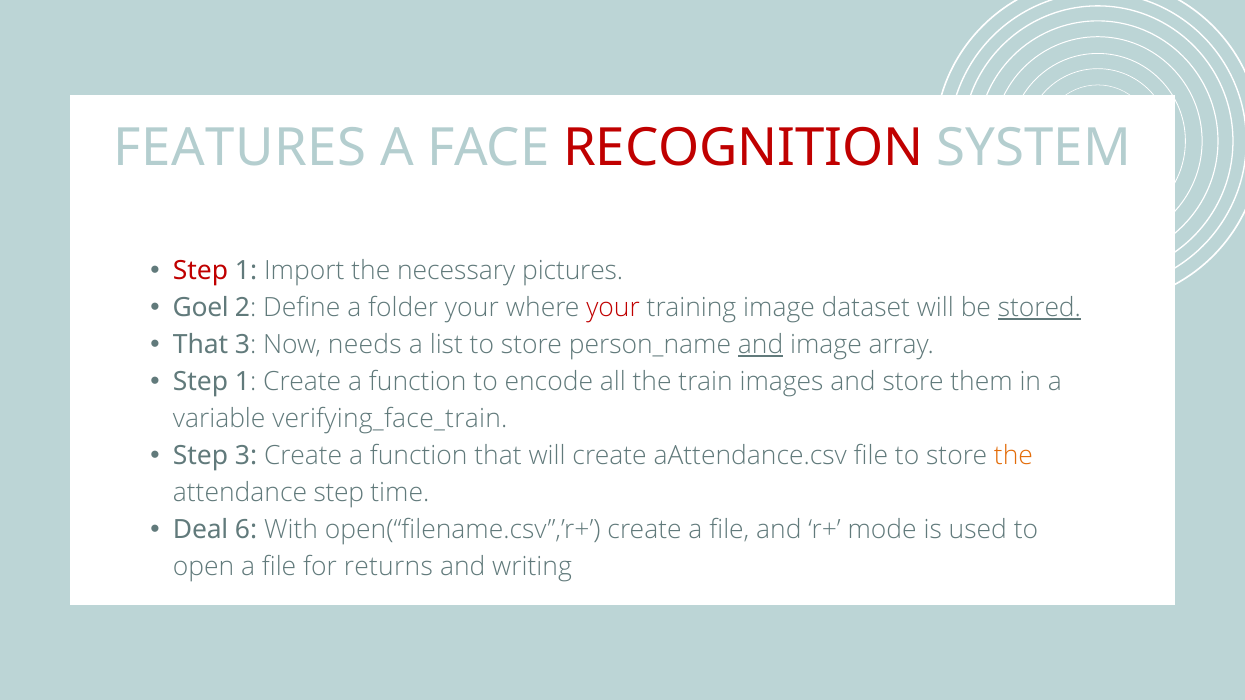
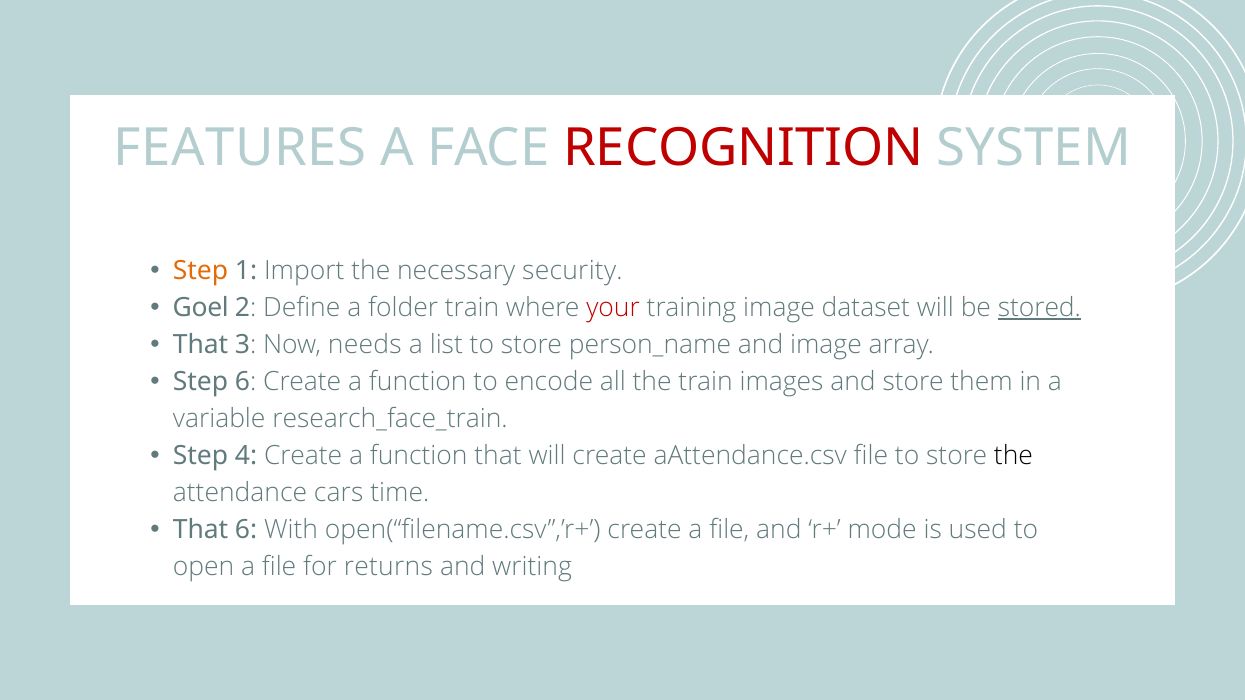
Step at (201, 271) colour: red -> orange
pictures: pictures -> security
folder your: your -> train
and at (761, 345) underline: present -> none
1 at (243, 382): 1 -> 6
verifying_face_train: verifying_face_train -> research_face_train
Step 3: 3 -> 4
the at (1013, 456) colour: orange -> black
attendance step: step -> cars
Deal at (201, 530): Deal -> That
